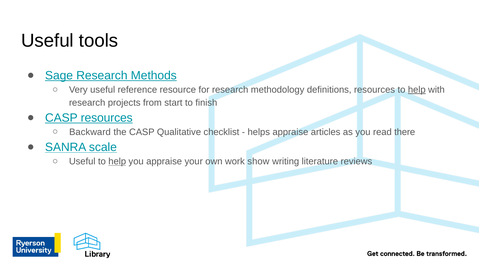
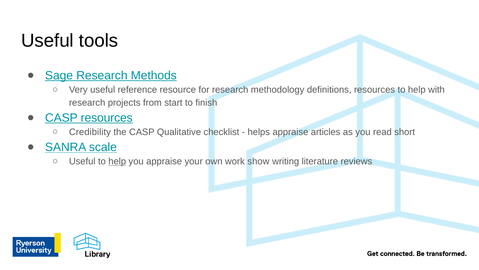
help at (417, 90) underline: present -> none
Backward: Backward -> Credibility
there: there -> short
